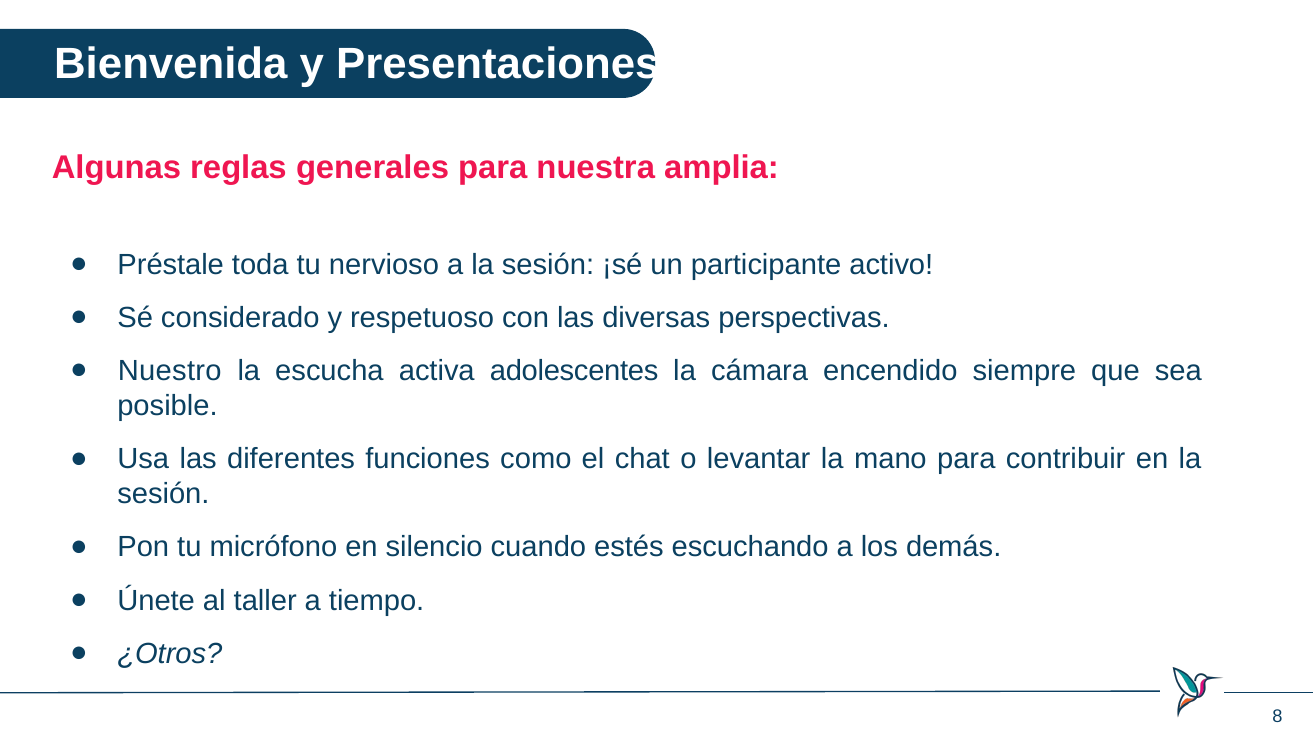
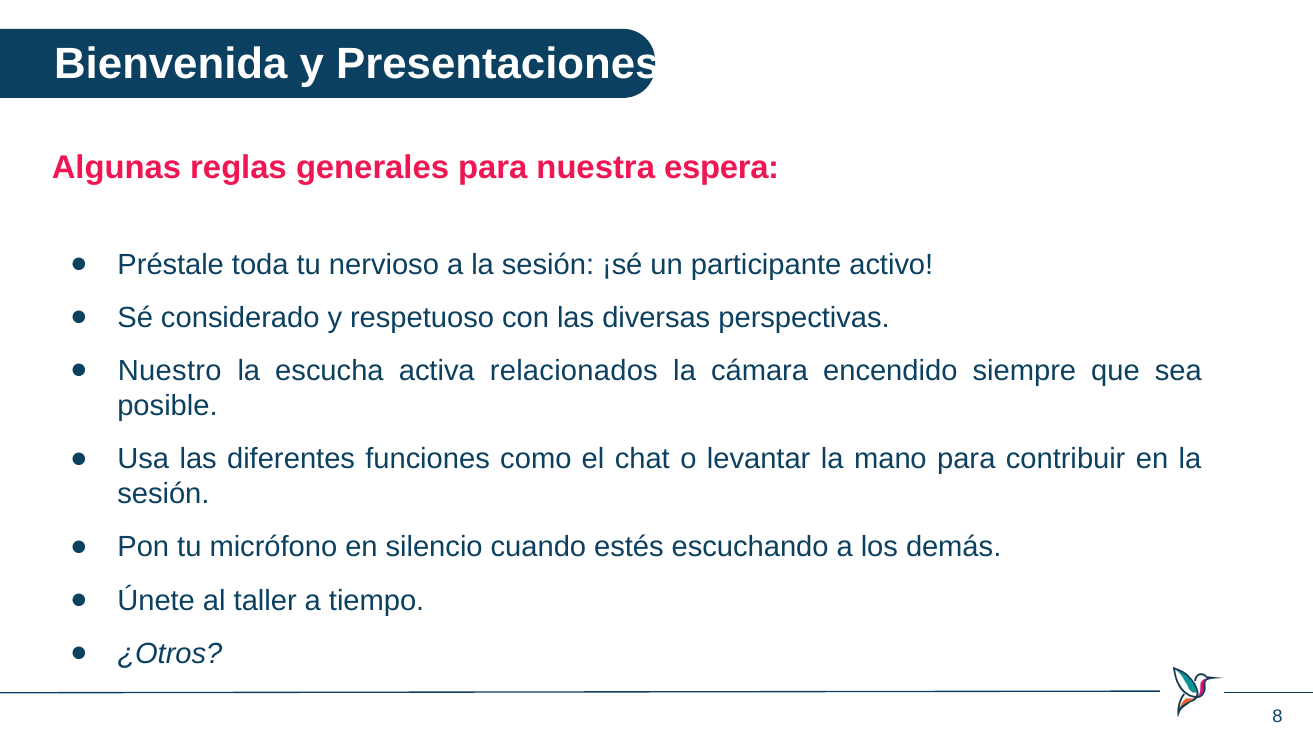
amplia: amplia -> espera
adolescentes: adolescentes -> relacionados
